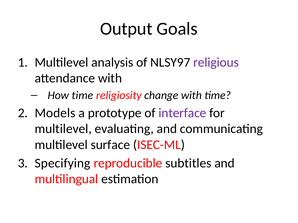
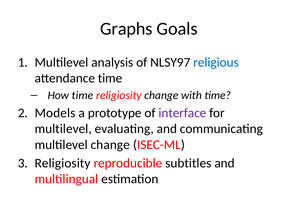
Output: Output -> Graphs
religious colour: purple -> blue
attendance with: with -> time
multilevel surface: surface -> change
Specifying at (63, 164): Specifying -> Religiosity
